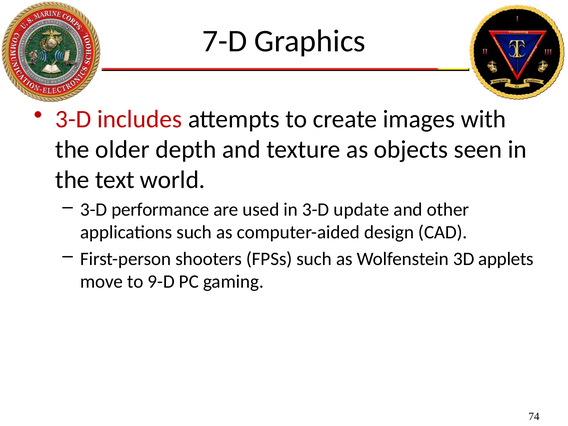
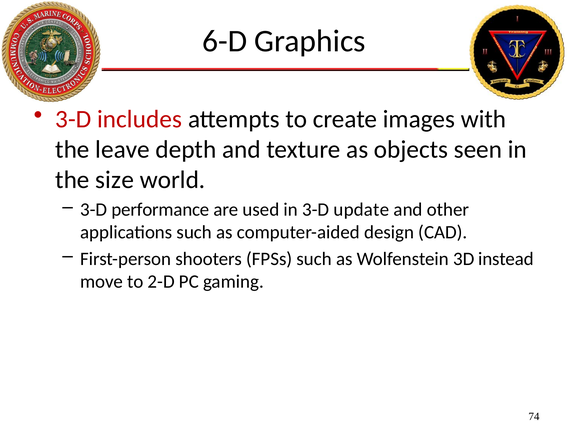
7-D: 7-D -> 6-D
older: older -> leave
text: text -> size
applets: applets -> instead
9-D: 9-D -> 2-D
